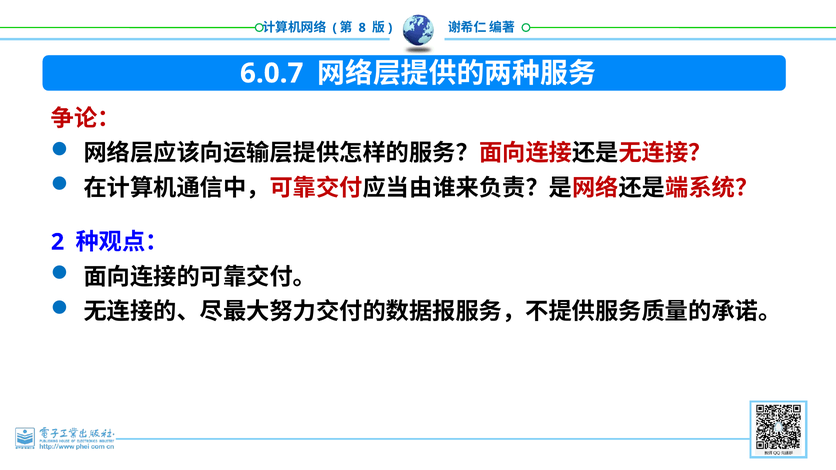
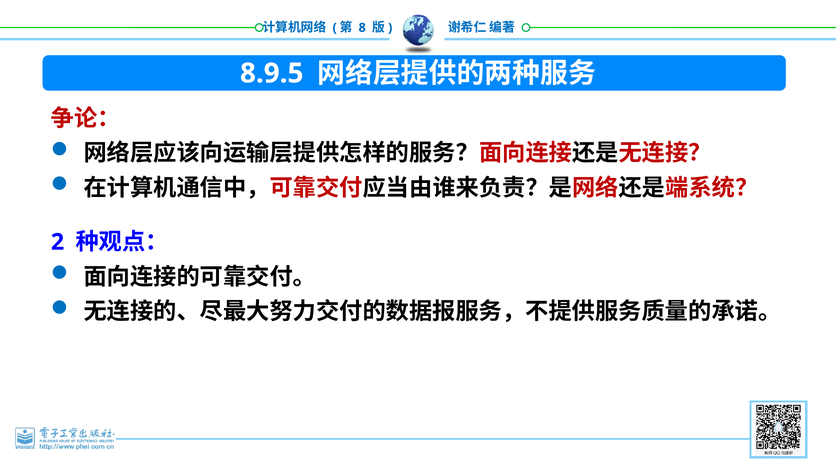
6.0.7: 6.0.7 -> 8.9.5
